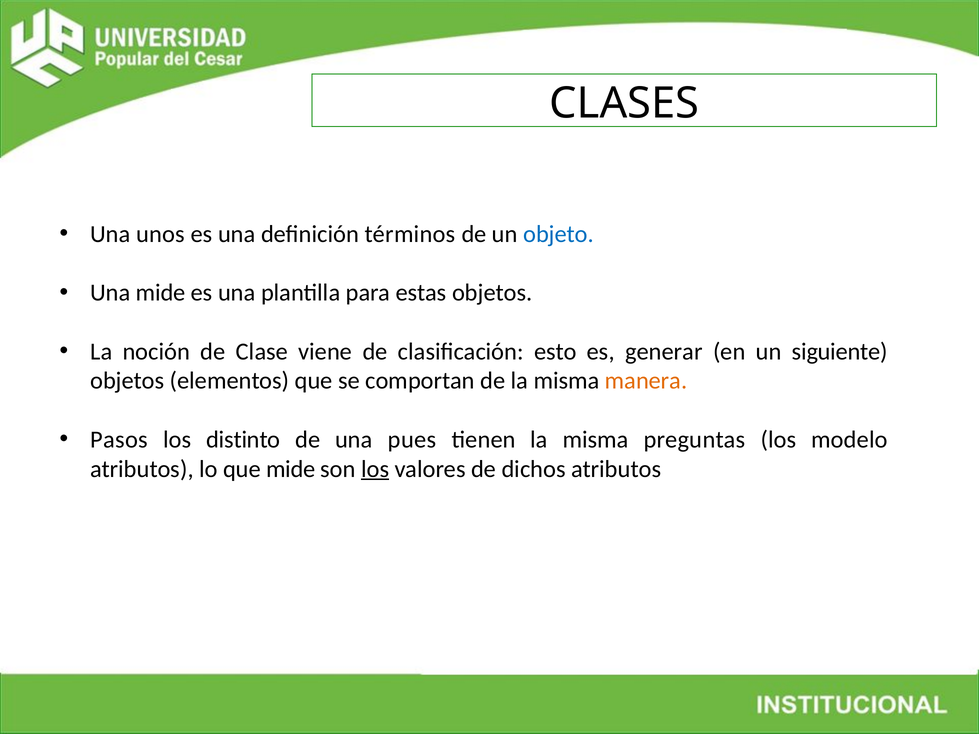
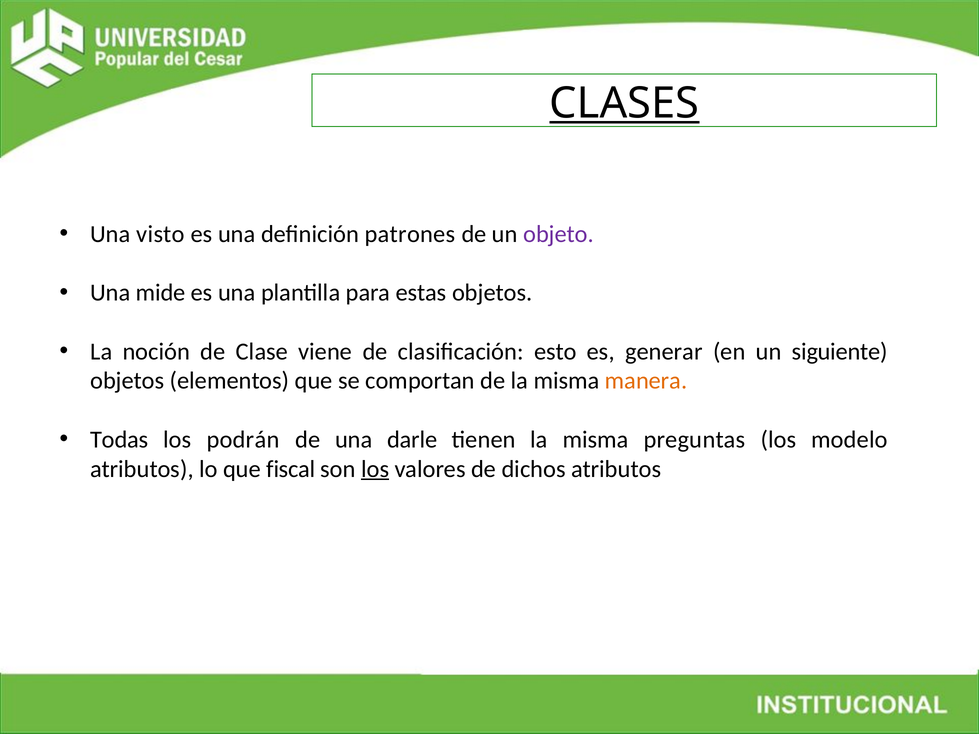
CLASES underline: none -> present
unos: unos -> visto
términos: términos -> patrones
objeto colour: blue -> purple
Pasos: Pasos -> Todas
distinto: distinto -> podrán
pues: pues -> darle
que mide: mide -> fiscal
